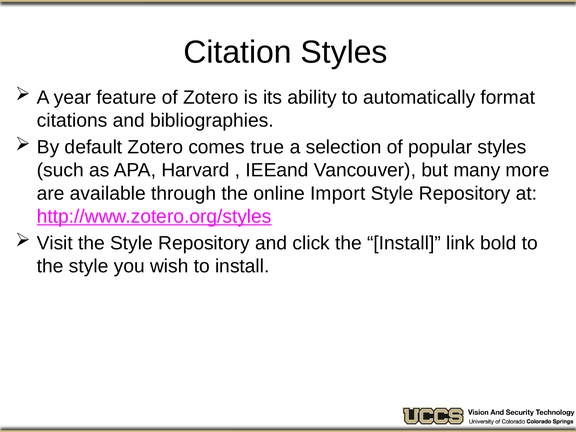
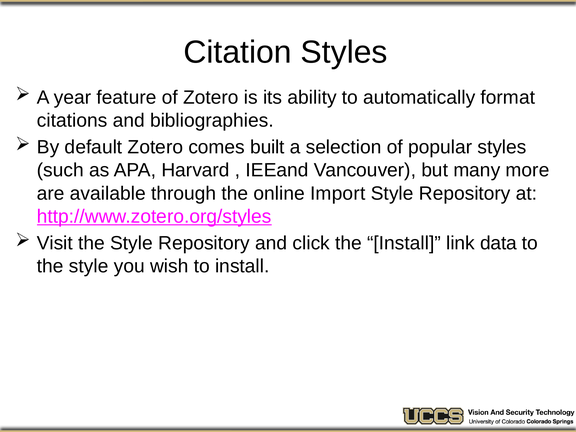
true: true -> built
bold: bold -> data
